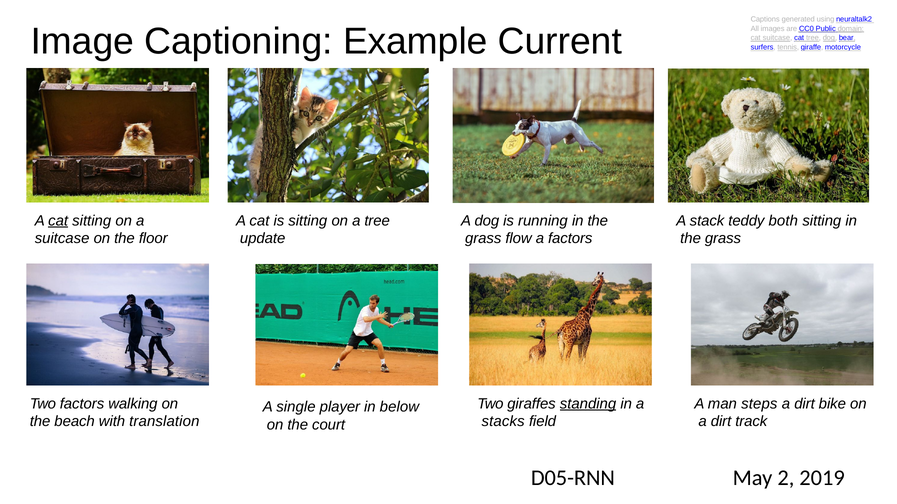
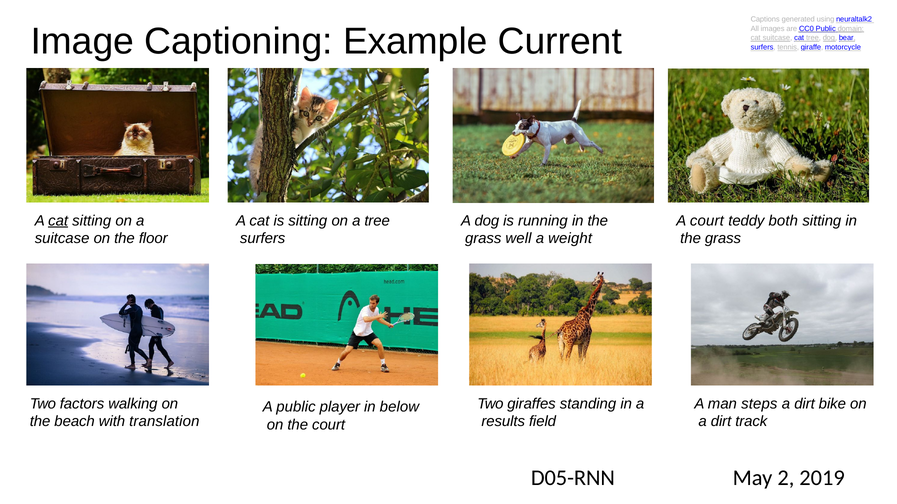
A stack: stack -> court
update at (263, 239): update -> surfers
flow: flow -> well
a factors: factors -> weight
standing underline: present -> none
A single: single -> public
stacks: stacks -> results
